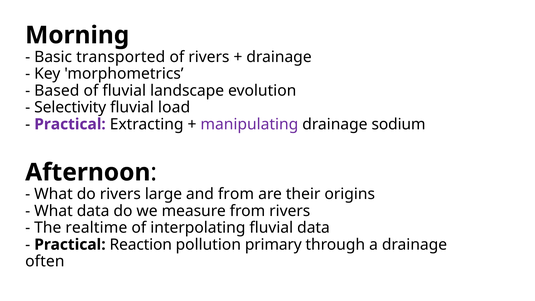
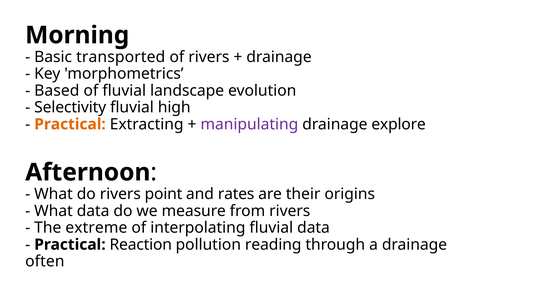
load: load -> high
Practical at (70, 124) colour: purple -> orange
sodium: sodium -> explore
large: large -> point
and from: from -> rates
realtime: realtime -> extreme
primary: primary -> reading
